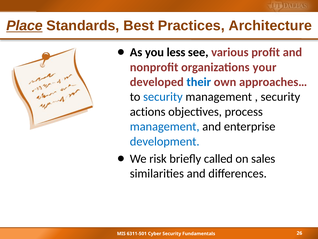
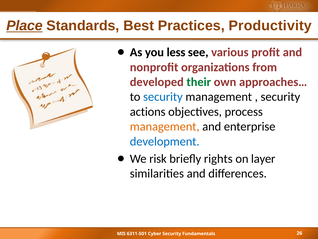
Architecture: Architecture -> Productivity
your: your -> from
their colour: blue -> green
management at (165, 126) colour: blue -> orange
called: called -> rights
sales: sales -> layer
